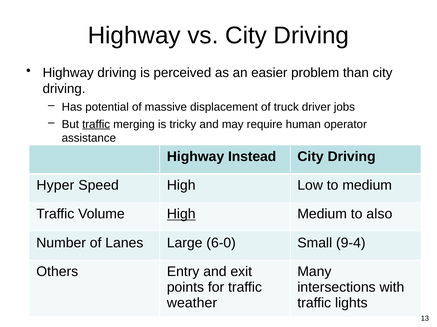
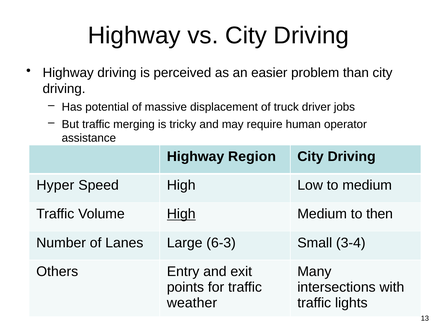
traffic at (96, 124) underline: present -> none
Instead: Instead -> Region
also: also -> then
6-0: 6-0 -> 6-3
9-4: 9-4 -> 3-4
